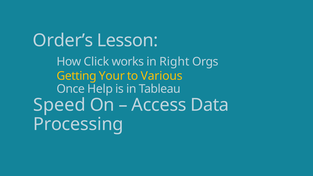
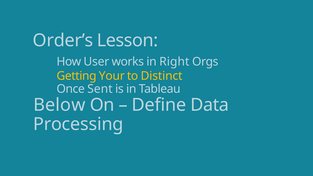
Click: Click -> User
Various: Various -> Distinct
Help: Help -> Sent
Speed: Speed -> Below
Access: Access -> Define
